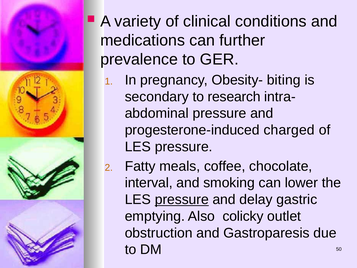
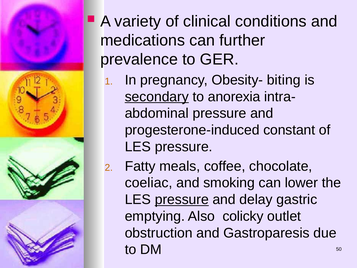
secondary underline: none -> present
research: research -> anorexia
charged: charged -> constant
interval: interval -> coeliac
